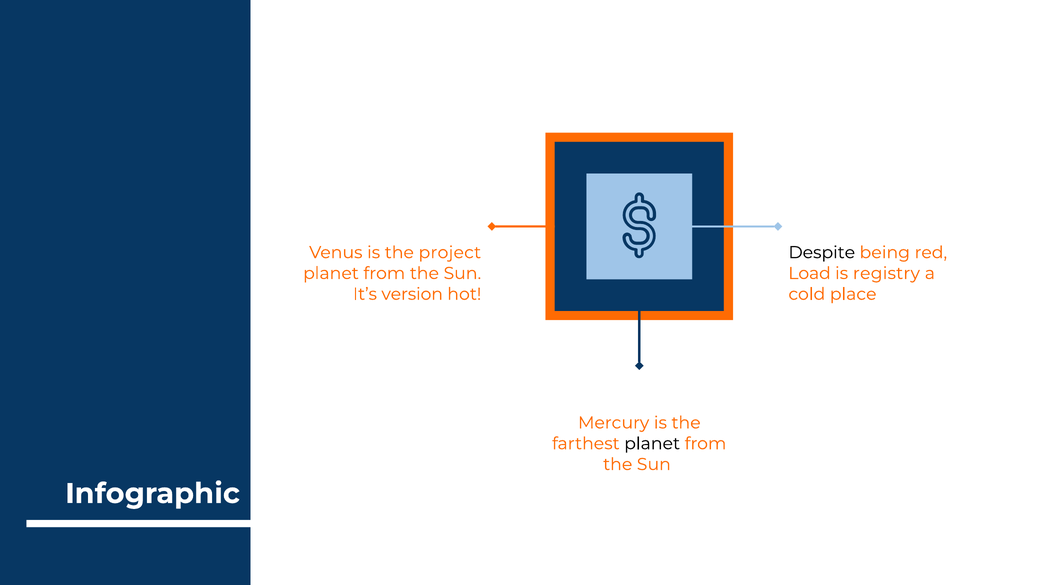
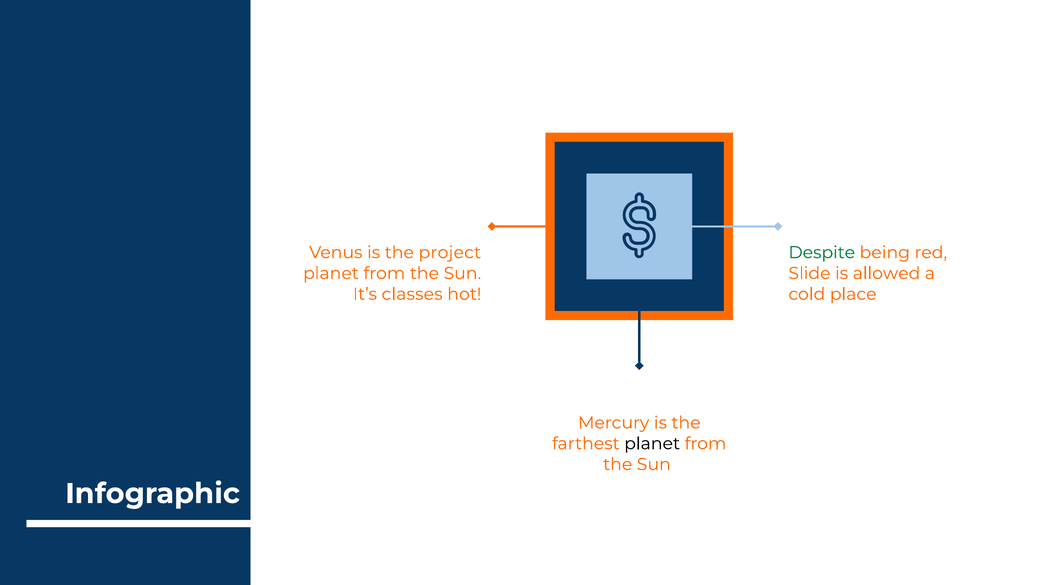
Despite colour: black -> green
Load: Load -> Slide
registry: registry -> allowed
version: version -> classes
